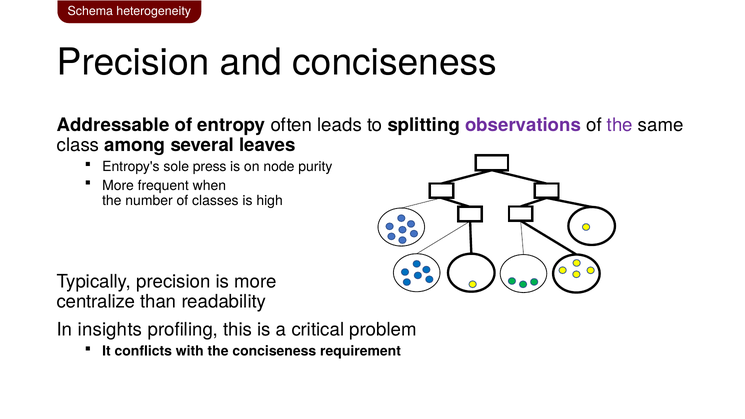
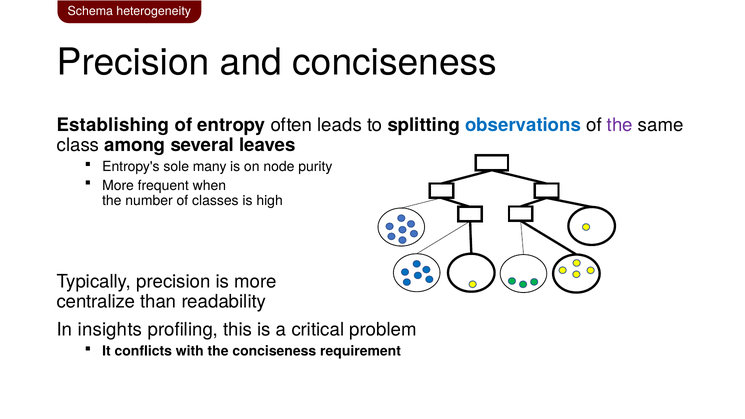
Addressable: Addressable -> Establishing
observations colour: purple -> blue
press: press -> many
